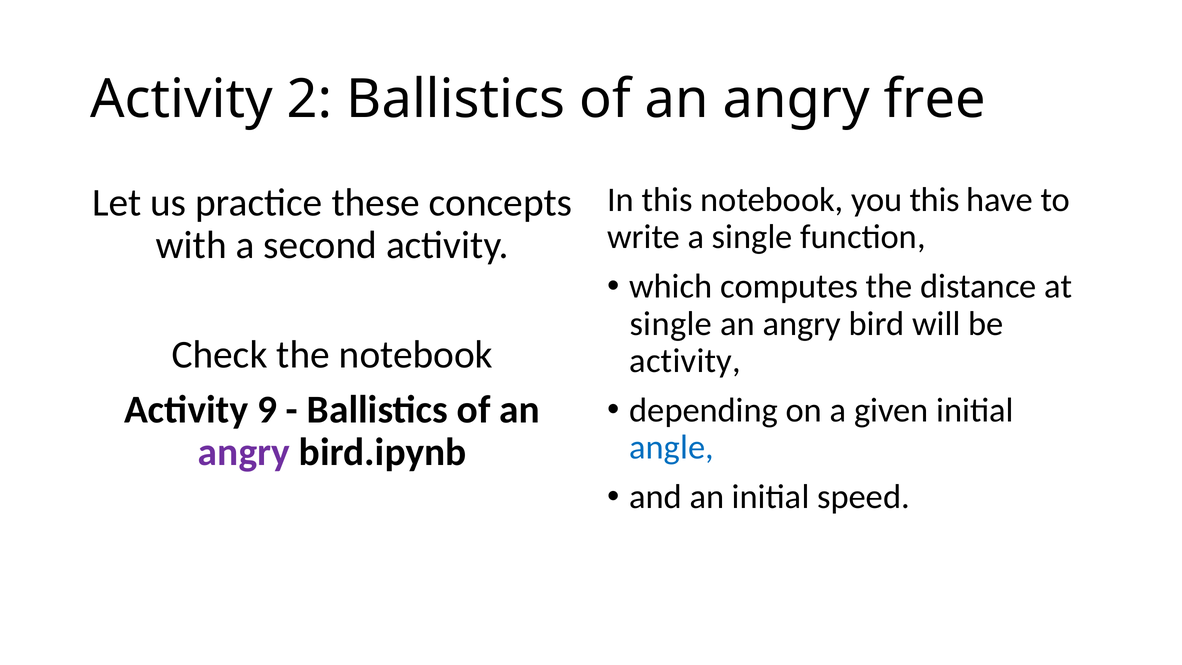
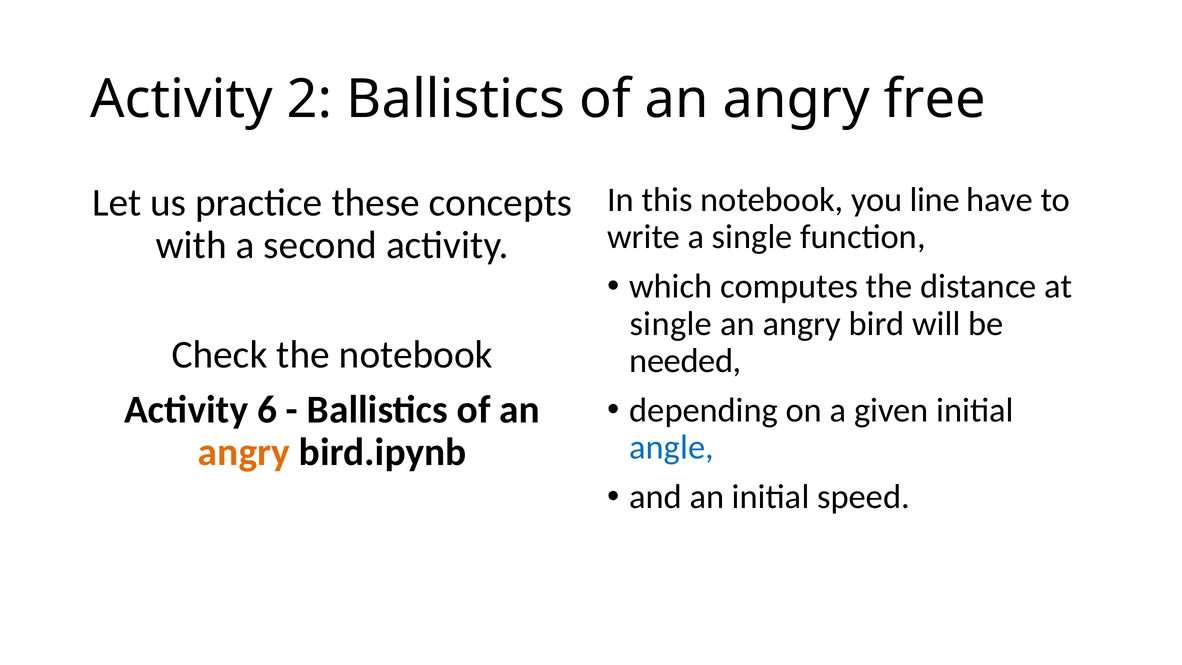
you this: this -> line
activity at (685, 361): activity -> needed
9: 9 -> 6
angry at (244, 452) colour: purple -> orange
